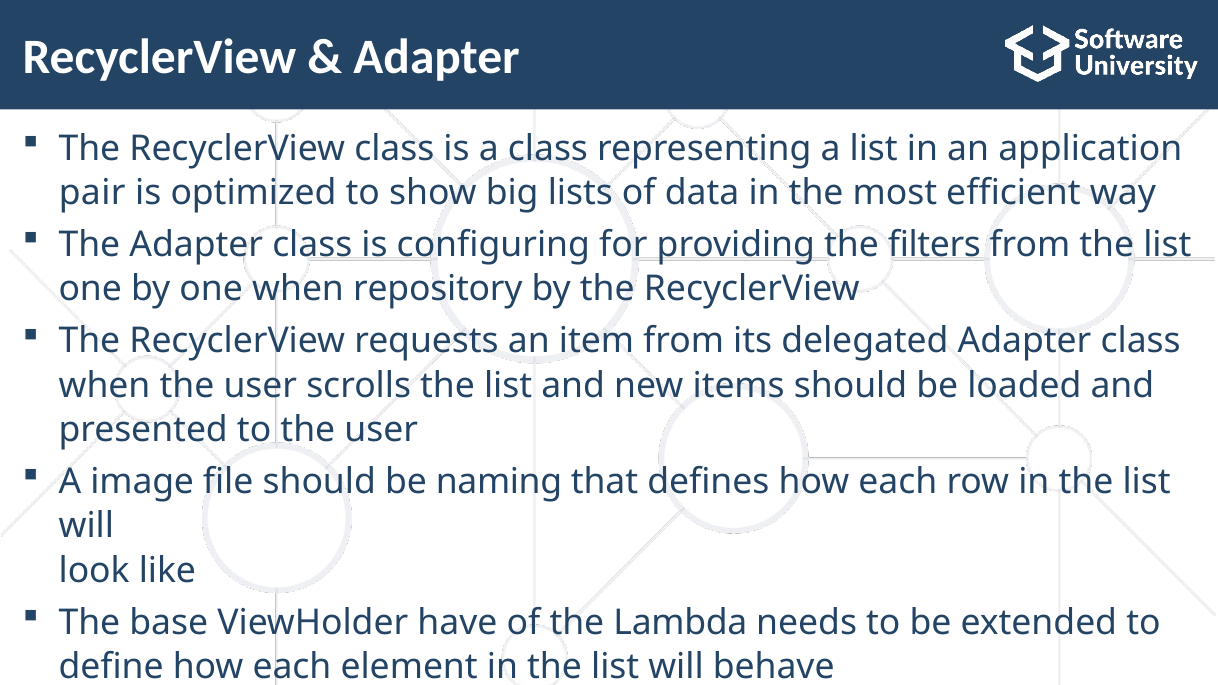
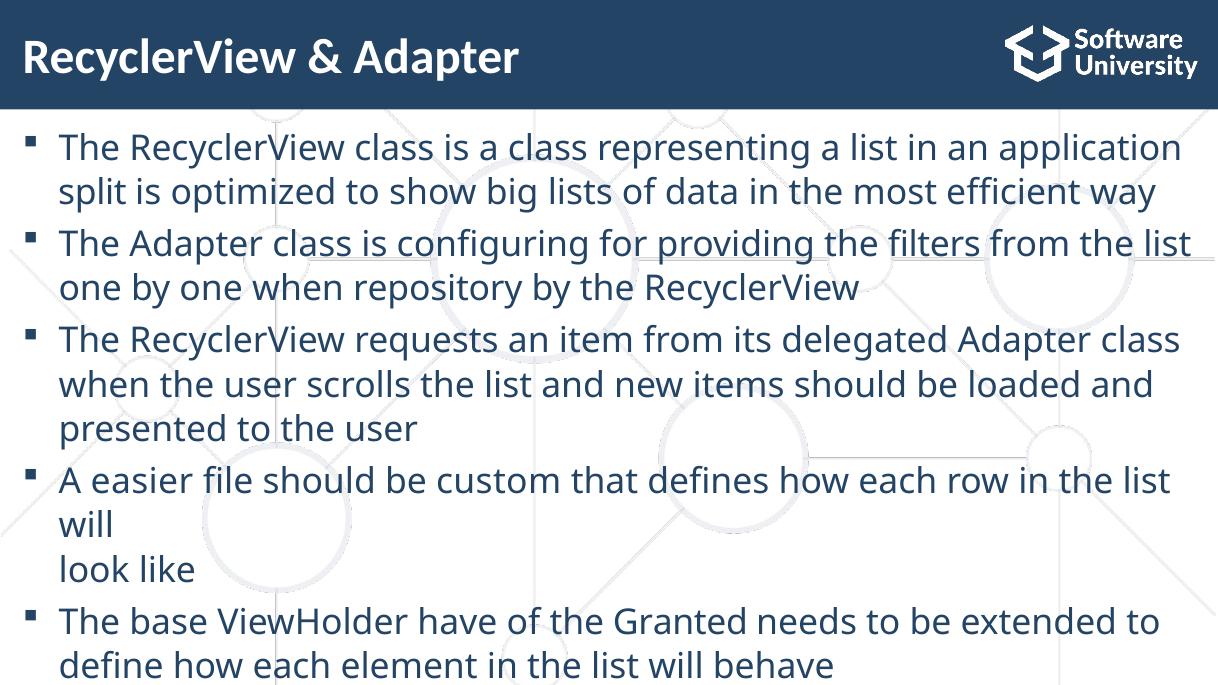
pair: pair -> split
image: image -> easier
naming: naming -> custom
Lambda: Lambda -> Granted
